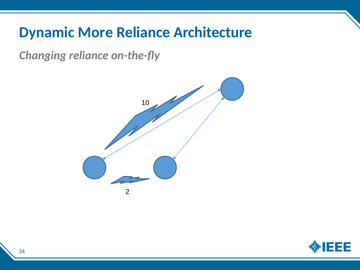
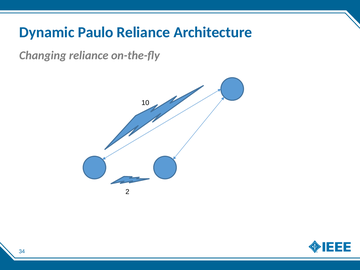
More: More -> Paulo
